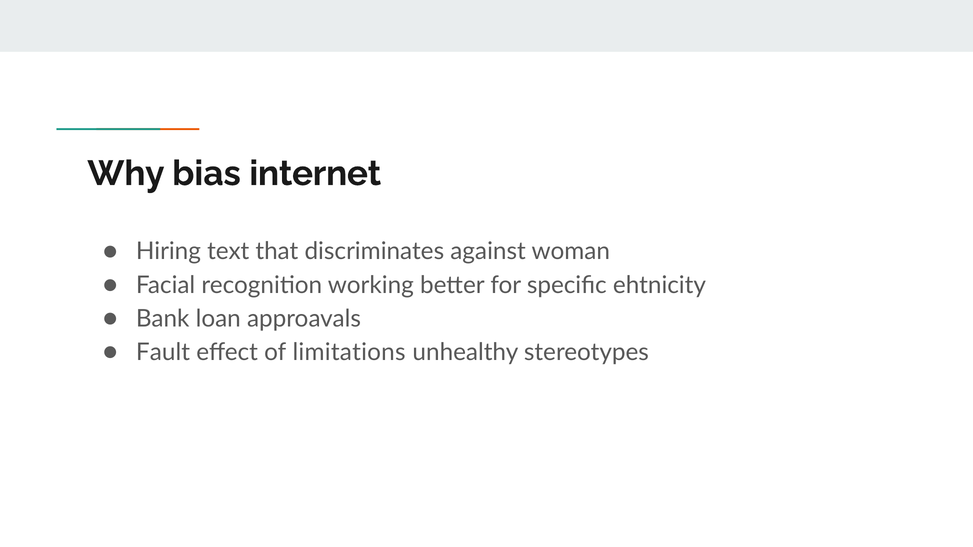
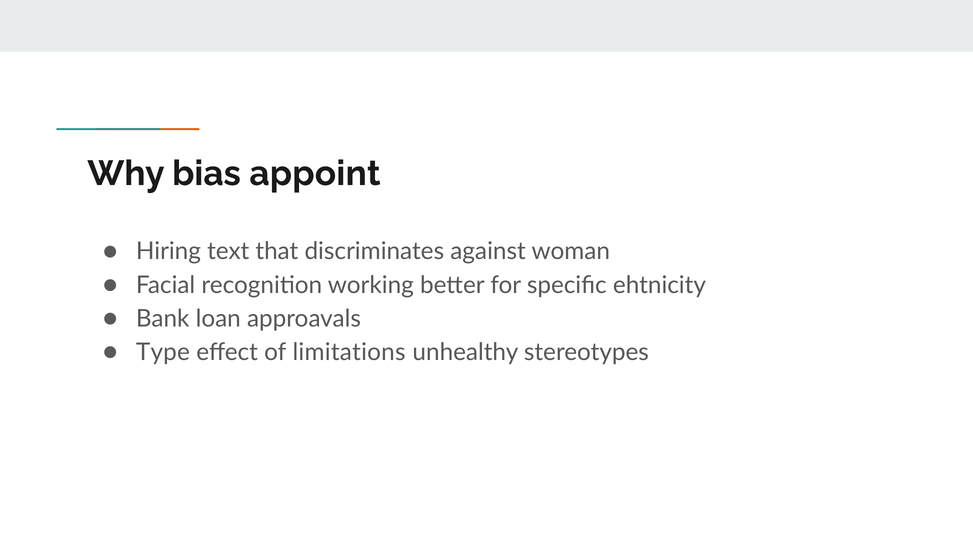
internet: internet -> appoint
Fault: Fault -> Type
